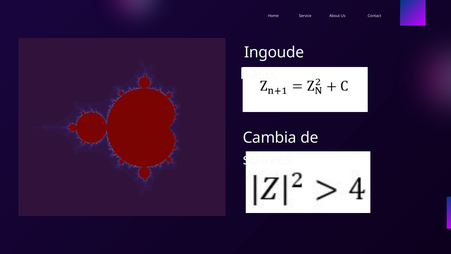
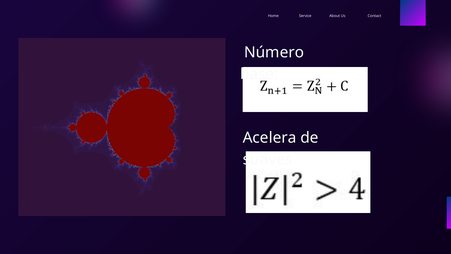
Ingoude: Ingoude -> Número
Cambia: Cambia -> Acelera
